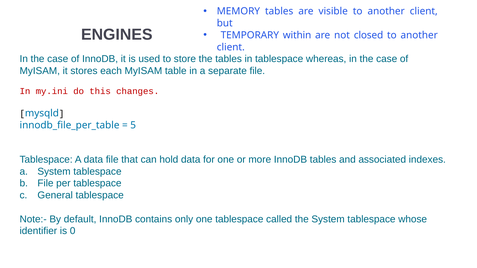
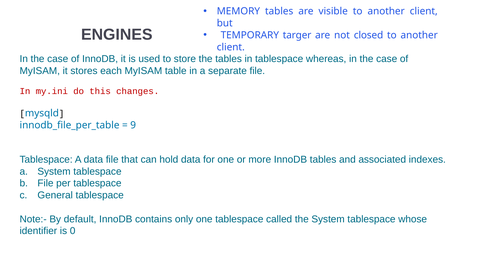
within: within -> targer
5: 5 -> 9
